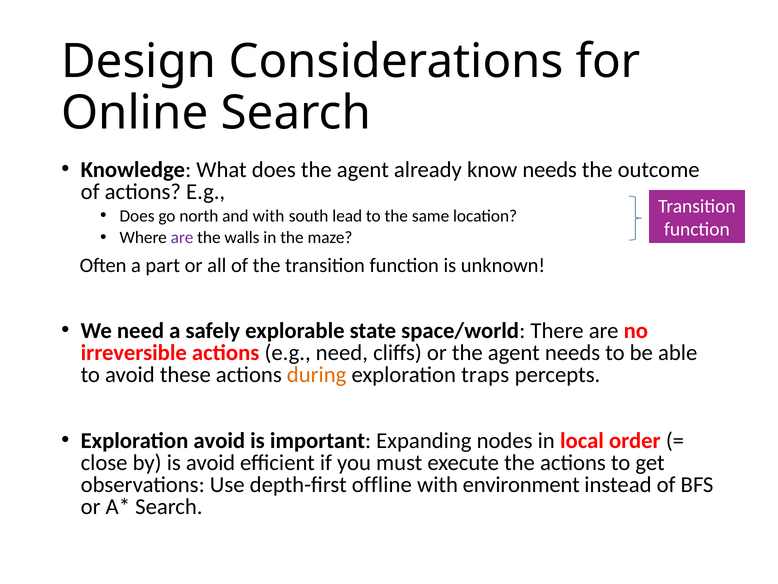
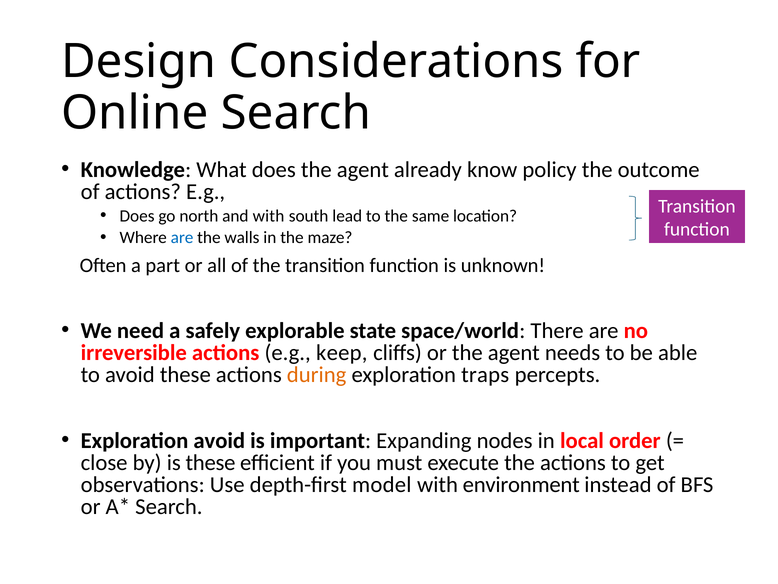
know needs: needs -> policy
are at (182, 238) colour: purple -> blue
e.g need: need -> keep
is avoid: avoid -> these
offline: offline -> model
